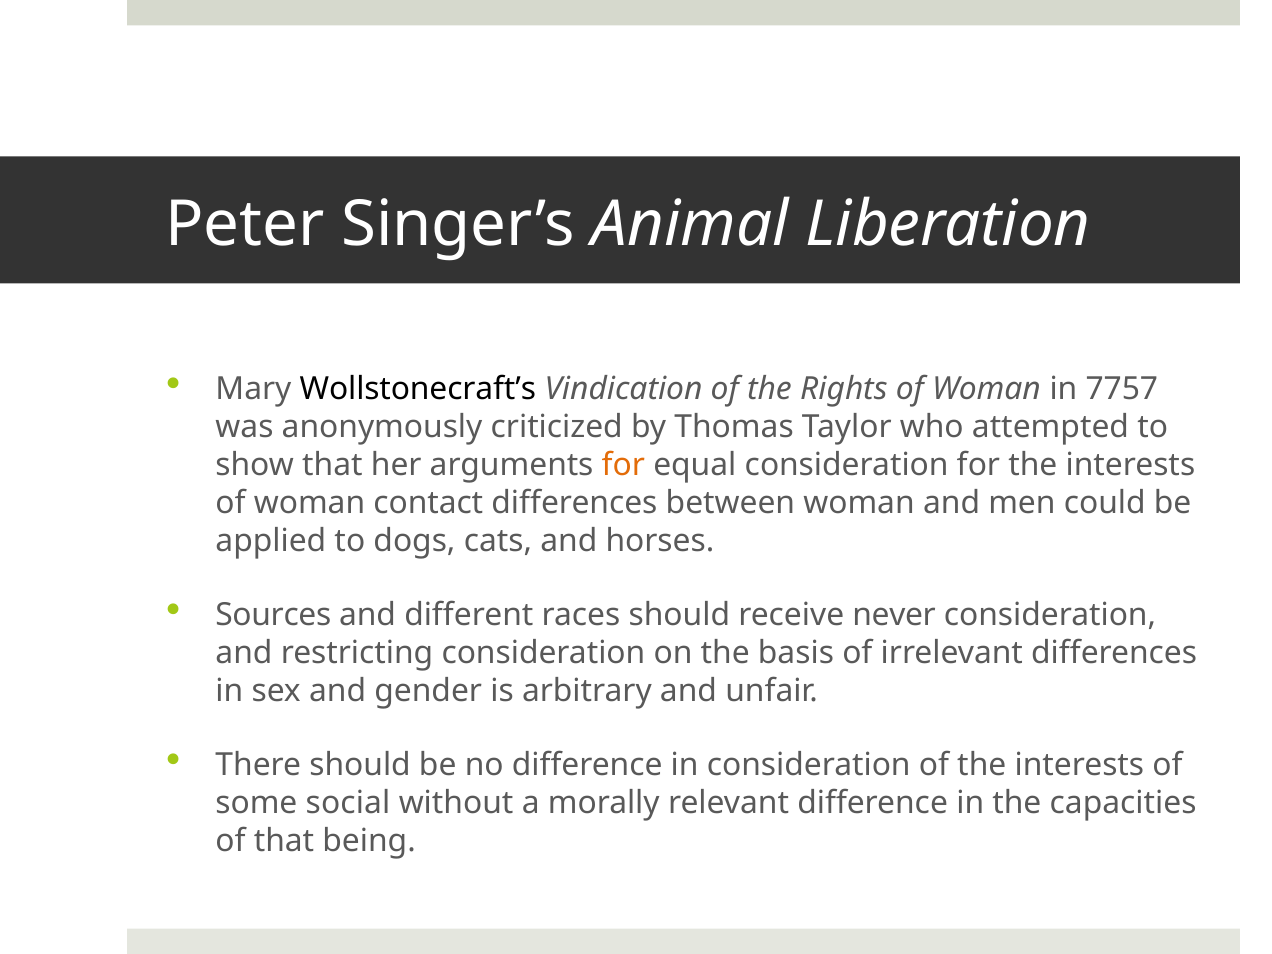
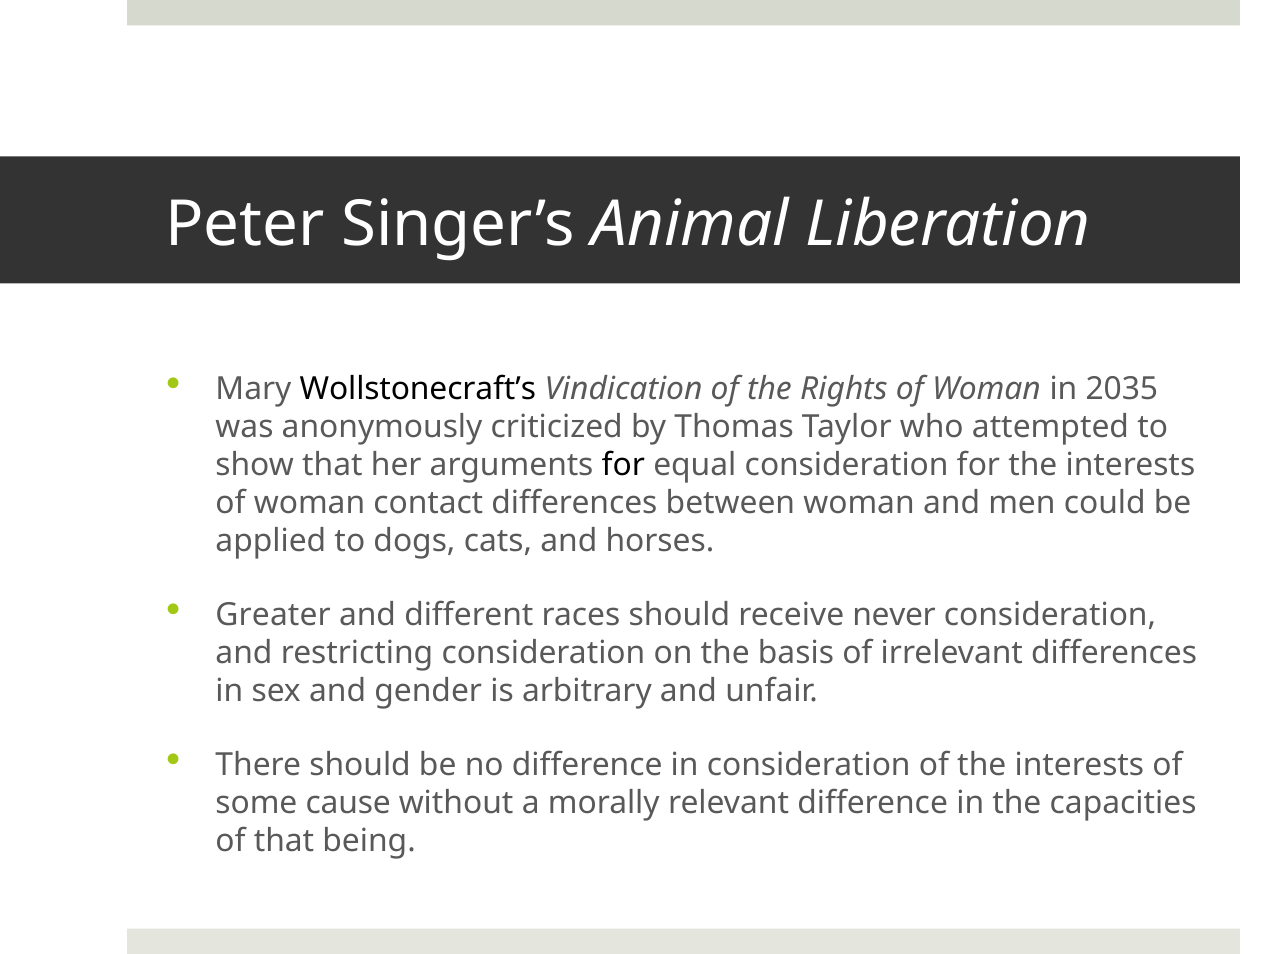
7757: 7757 -> 2035
for at (623, 465) colour: orange -> black
Sources: Sources -> Greater
social: social -> cause
